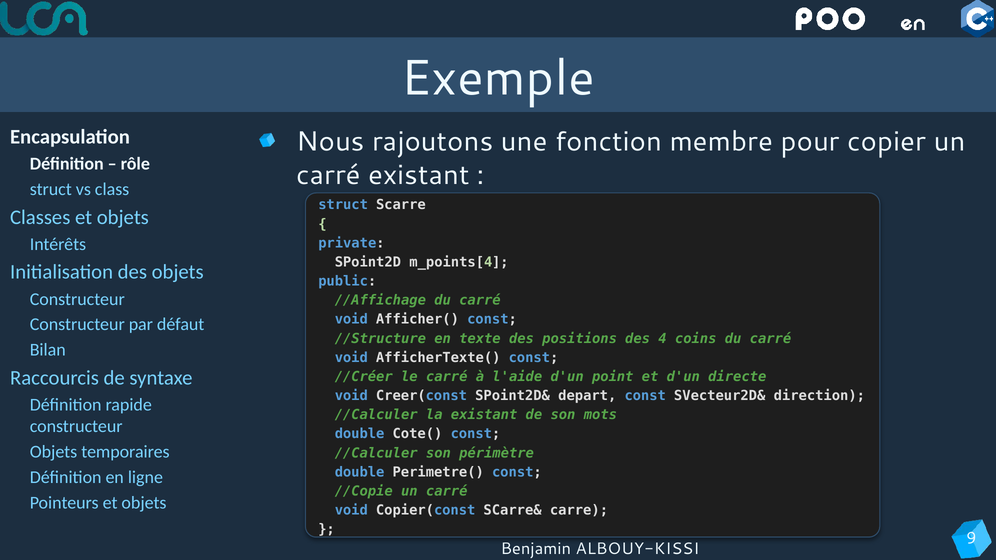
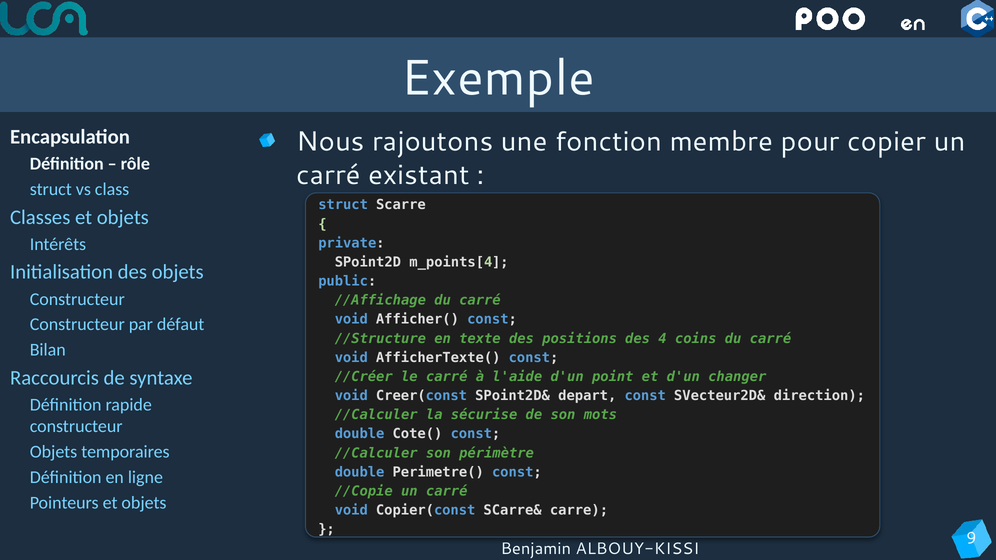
directe: directe -> changer
la existant: existant -> sécurise
